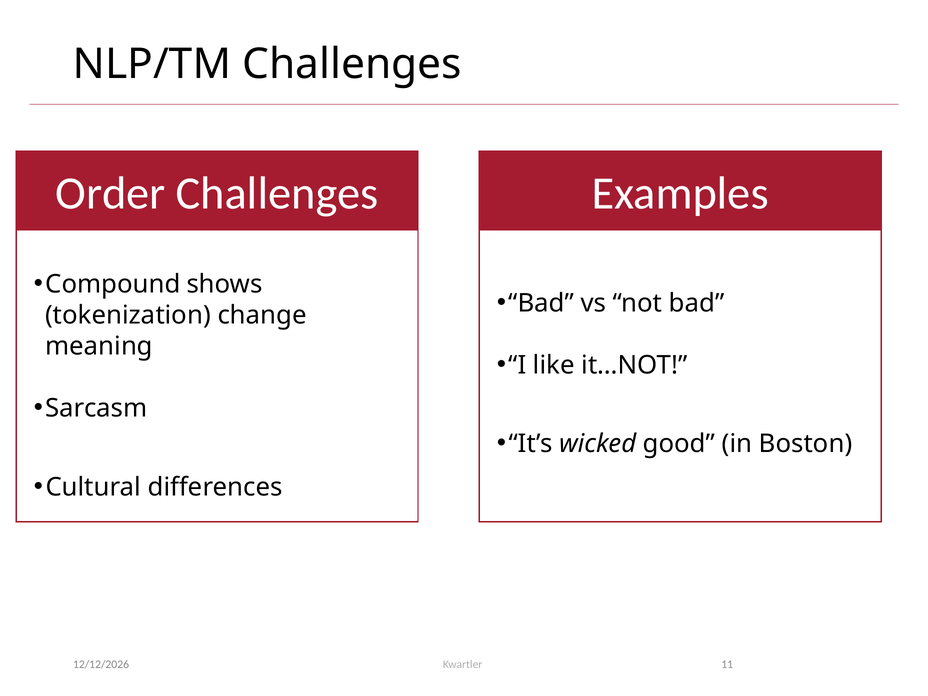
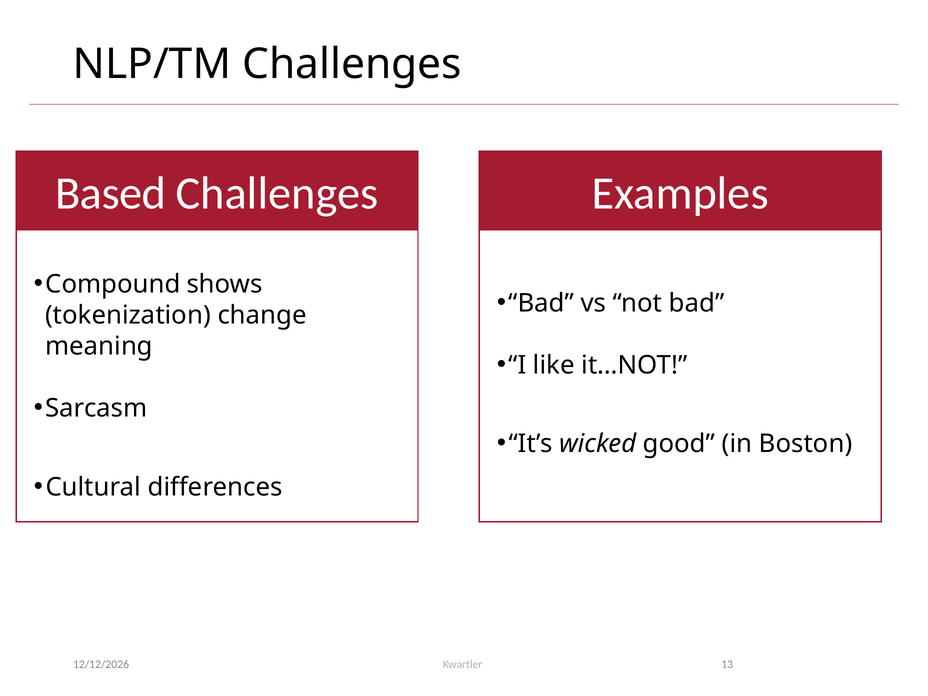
Order: Order -> Based
11: 11 -> 13
